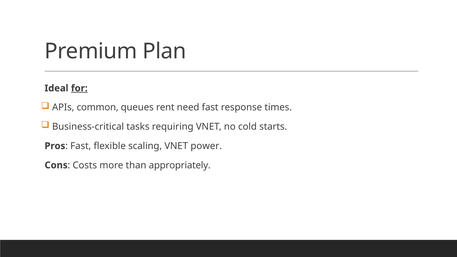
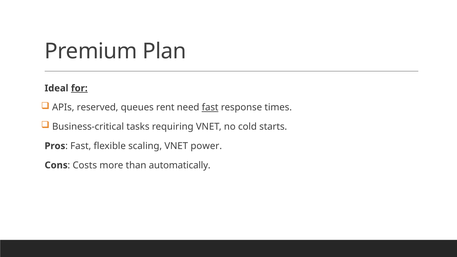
common: common -> reserved
fast at (210, 108) underline: none -> present
appropriately: appropriately -> automatically
